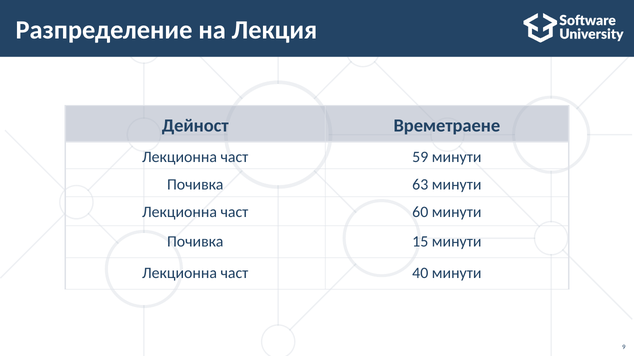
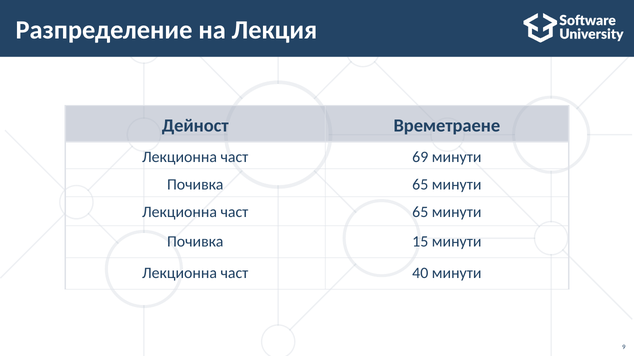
59: 59 -> 69
Почивка 63: 63 -> 65
част 60: 60 -> 65
